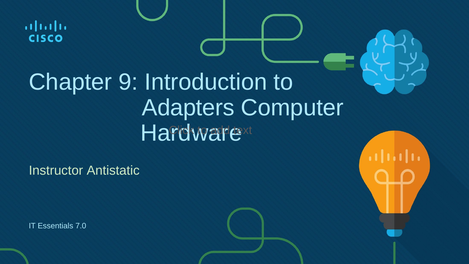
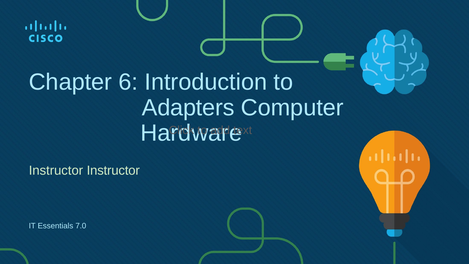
9: 9 -> 6
Instructor Antistatic: Antistatic -> Instructor
